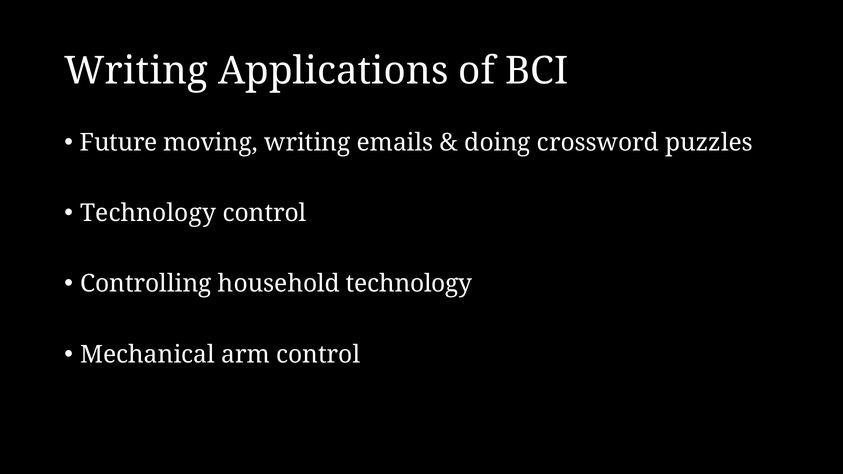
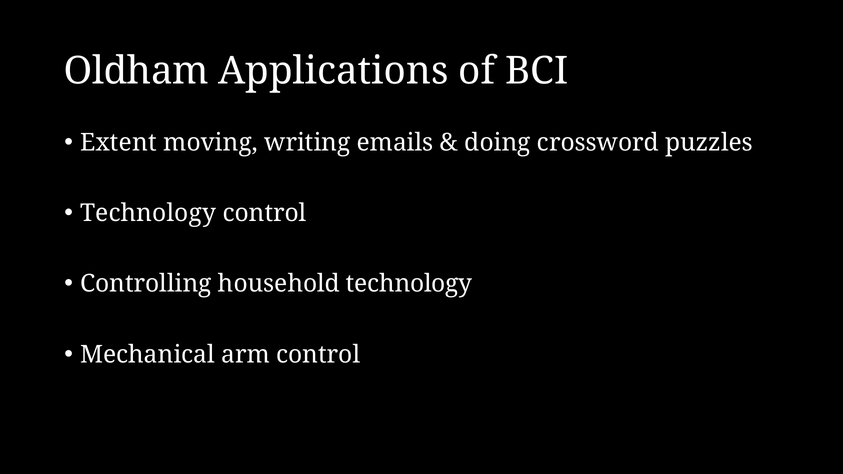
Writing at (136, 71): Writing -> Oldham
Future: Future -> Extent
